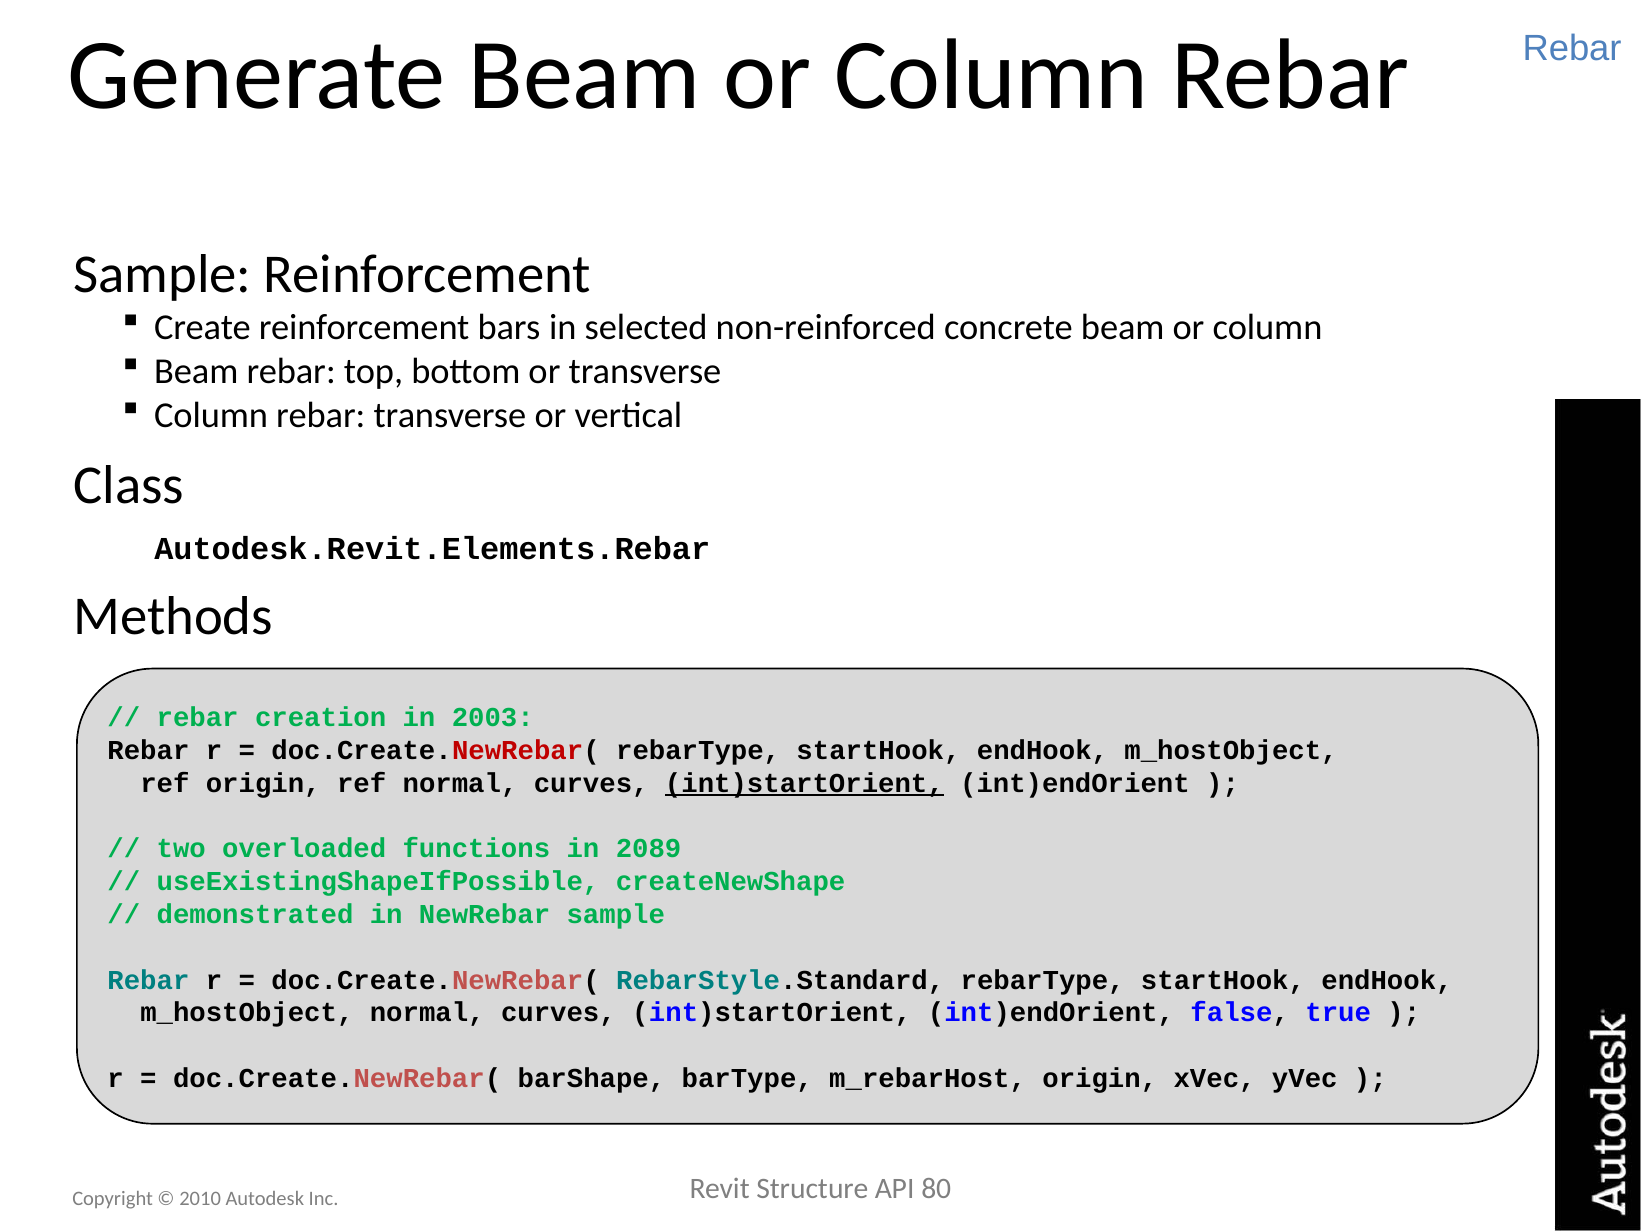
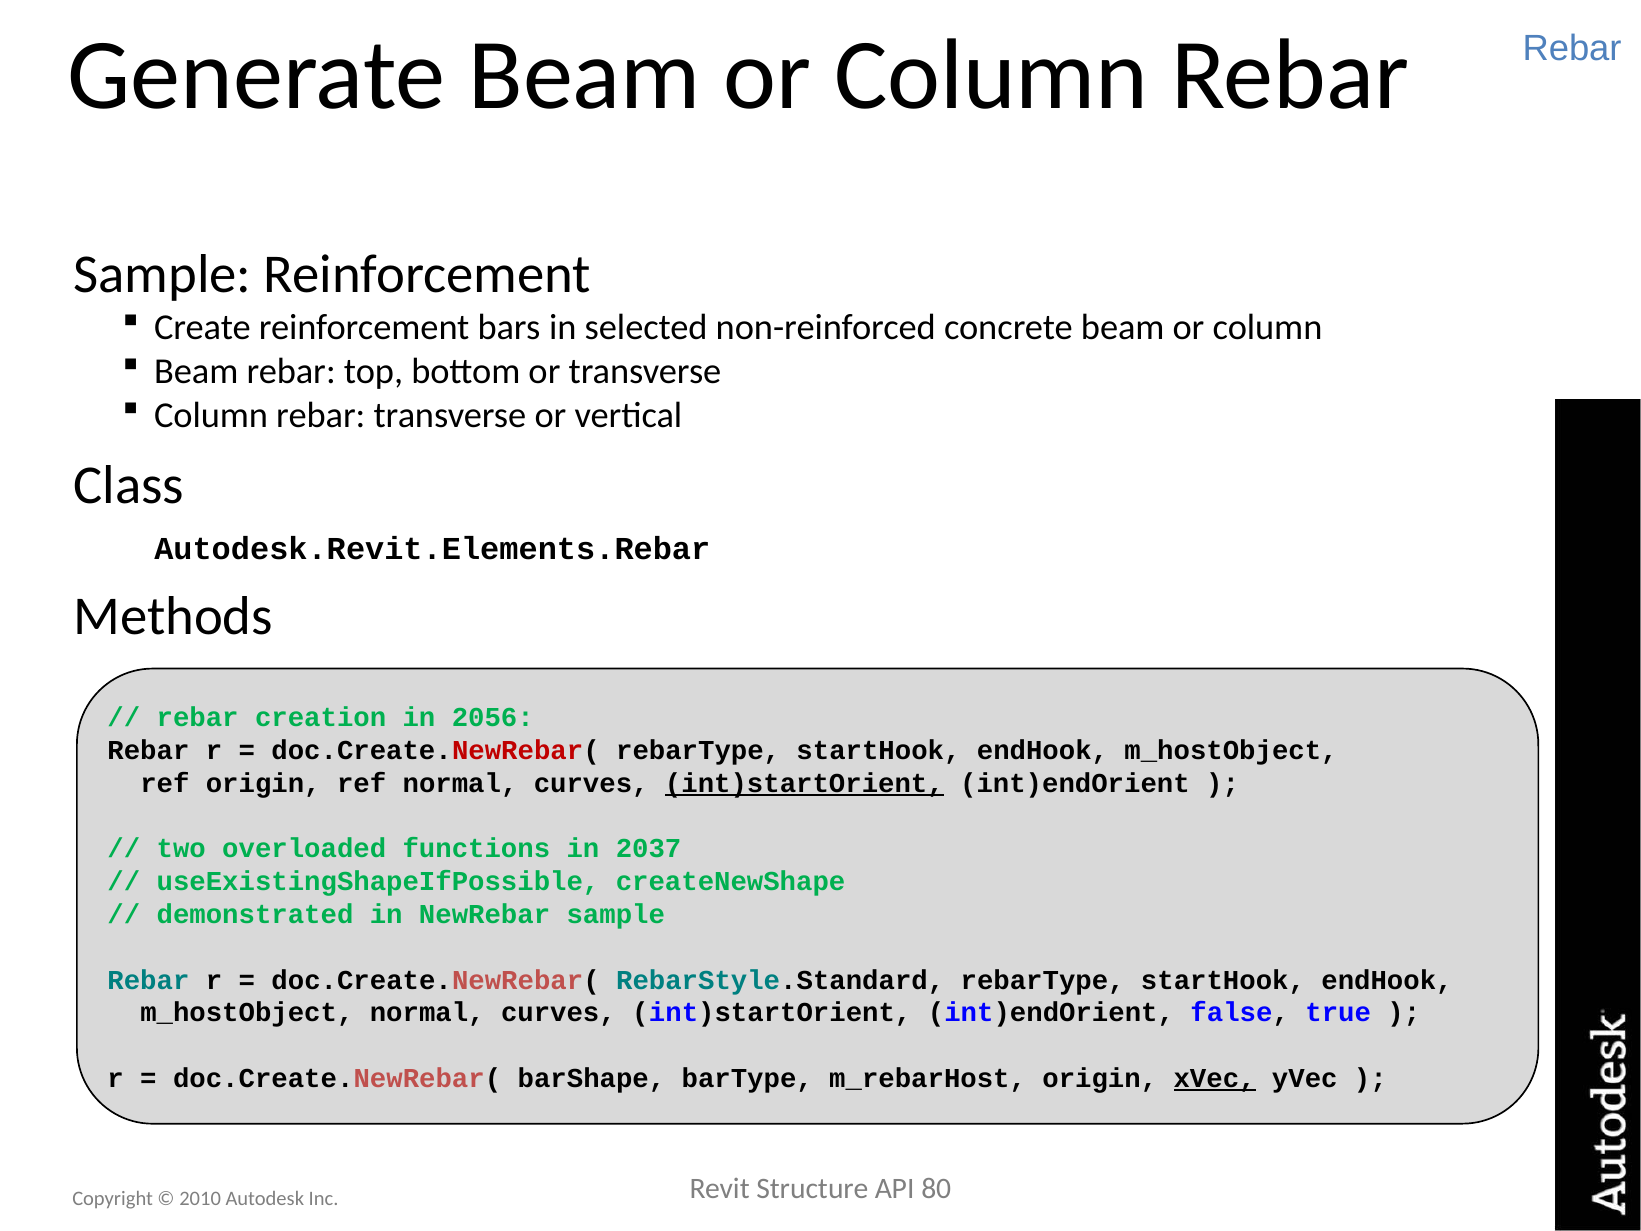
2003: 2003 -> 2056
2089: 2089 -> 2037
xVec underline: none -> present
